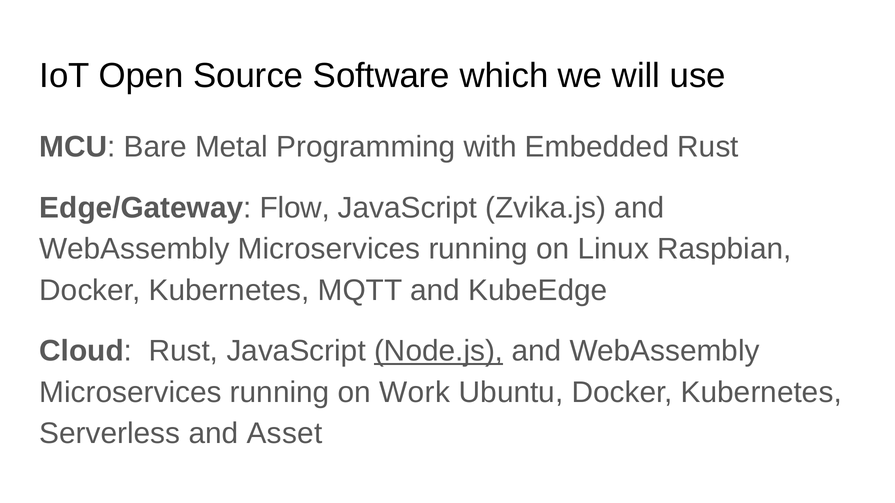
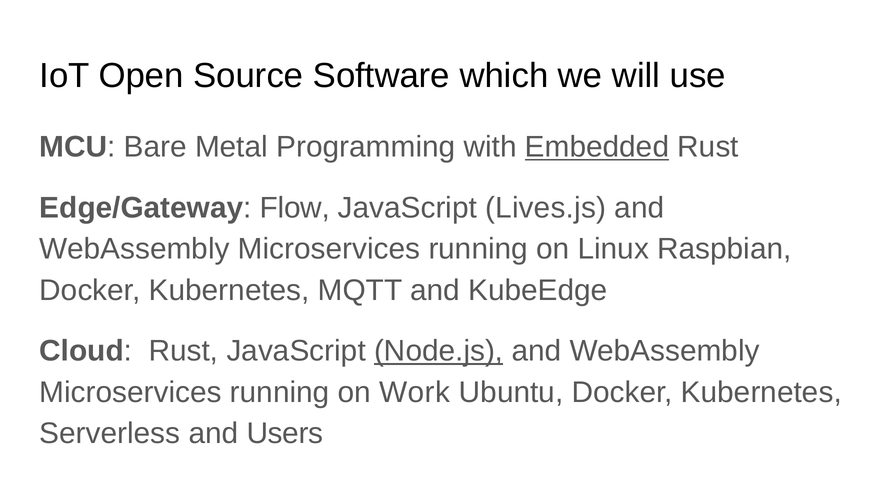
Embedded underline: none -> present
Zvika.js: Zvika.js -> Lives.js
Asset: Asset -> Users
